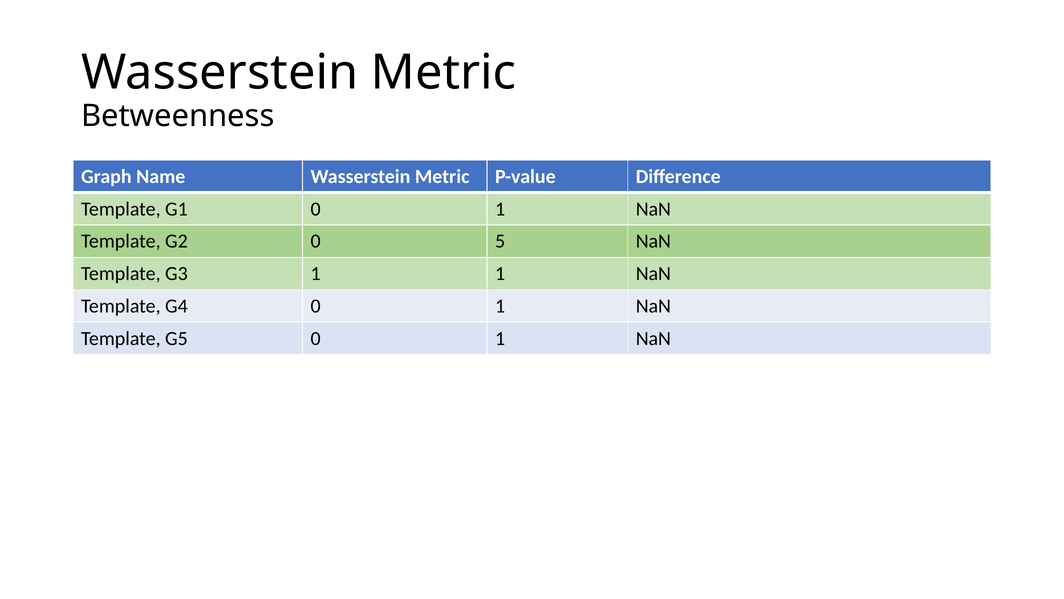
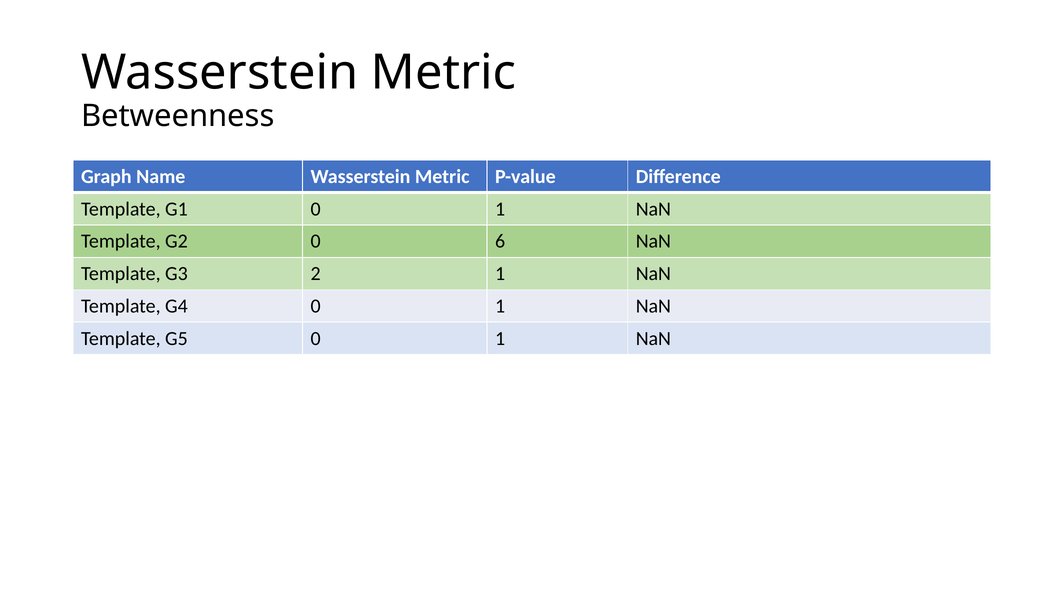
5: 5 -> 6
G3 1: 1 -> 2
